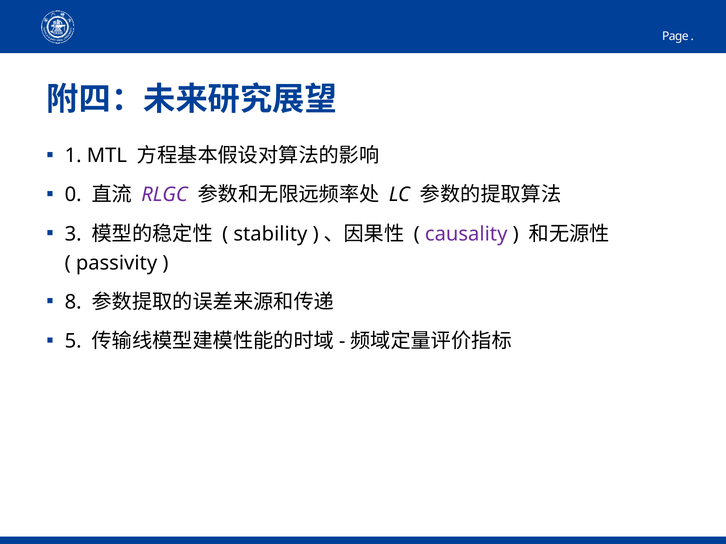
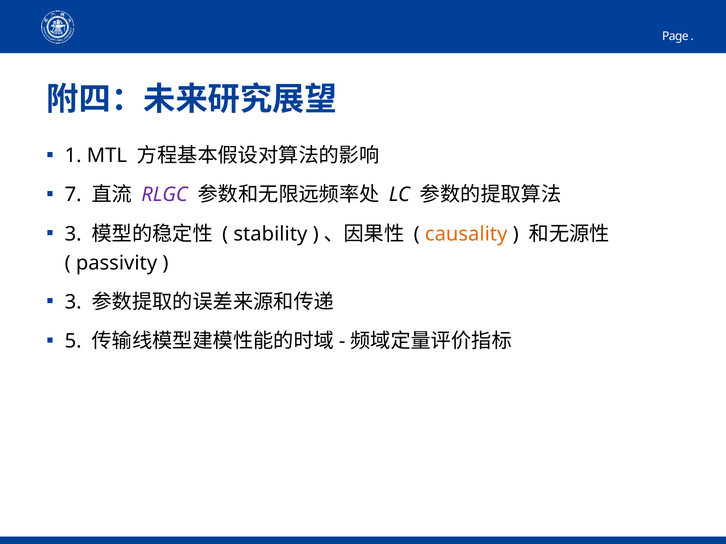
0: 0 -> 7
causality colour: purple -> orange
8 at (73, 302): 8 -> 3
